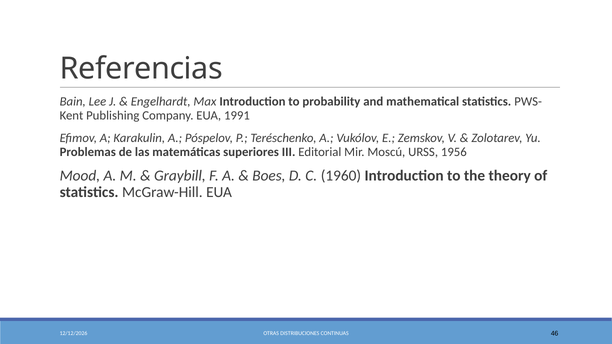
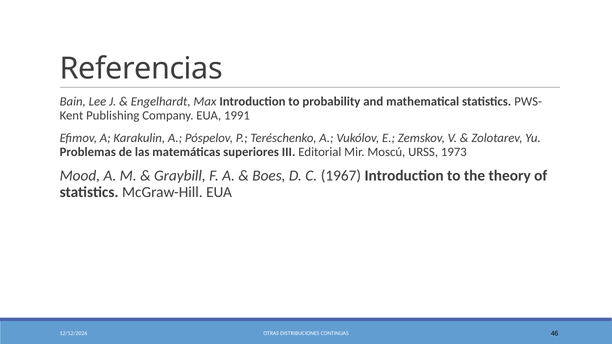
1956: 1956 -> 1973
1960: 1960 -> 1967
